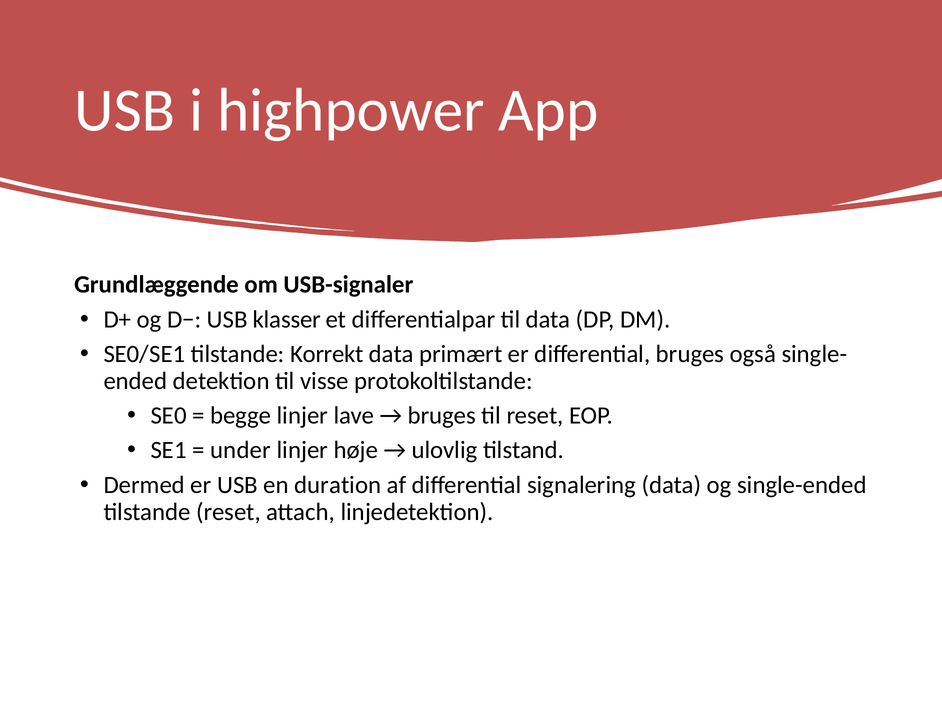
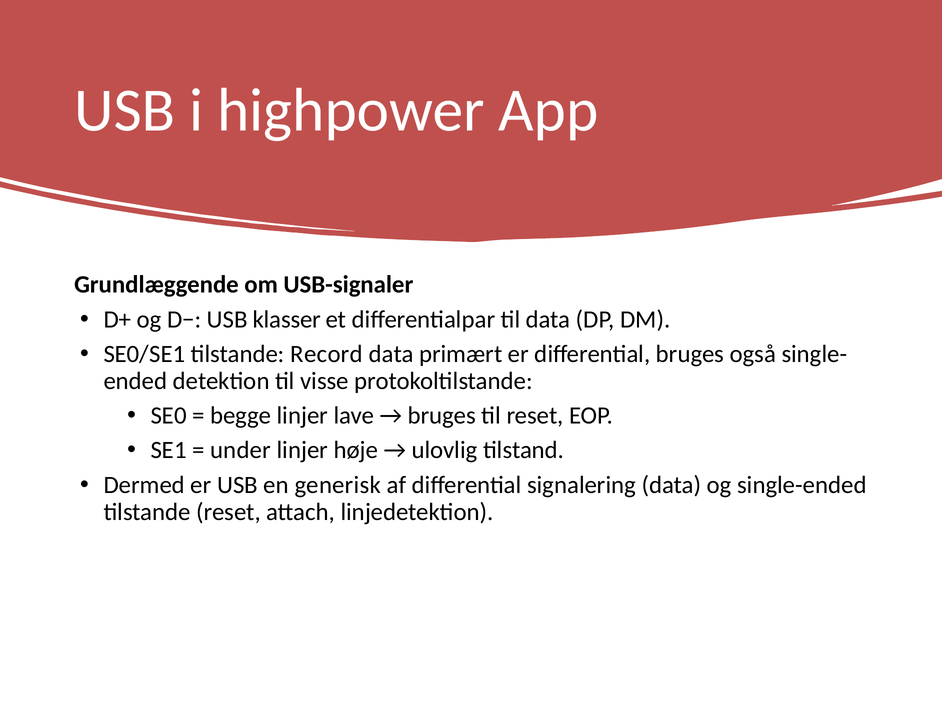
Korrekt: Korrekt -> Record
duration: duration -> generisk
